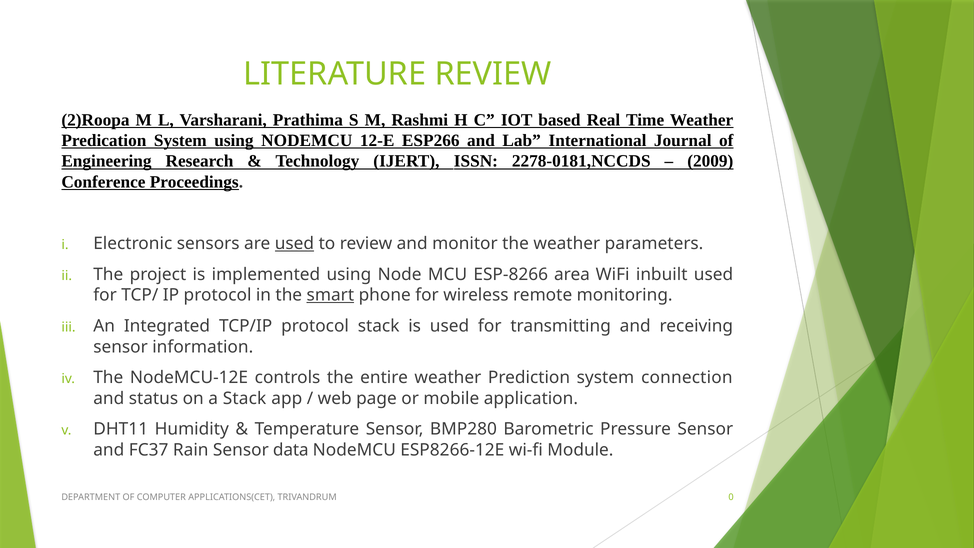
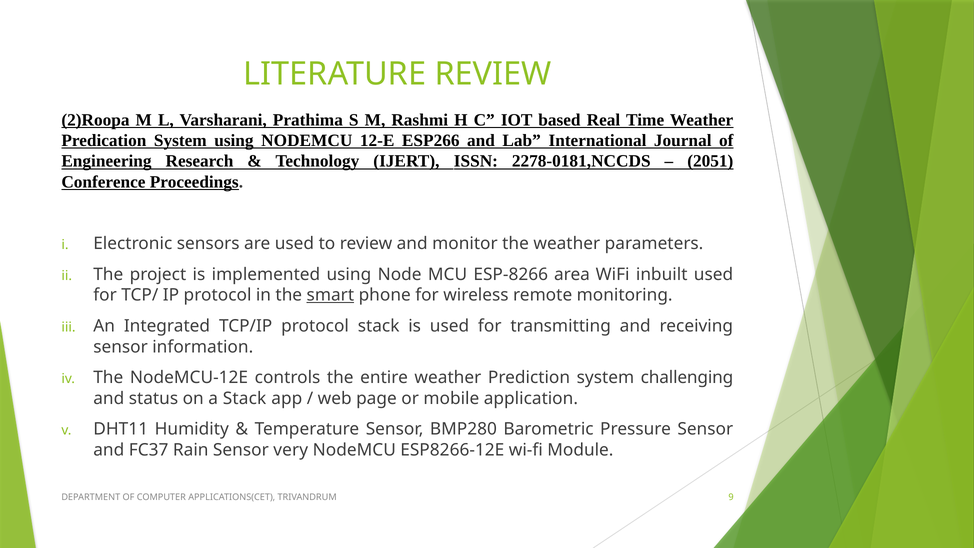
2009: 2009 -> 2051
used at (294, 244) underline: present -> none
connection: connection -> challenging
data: data -> very
0: 0 -> 9
